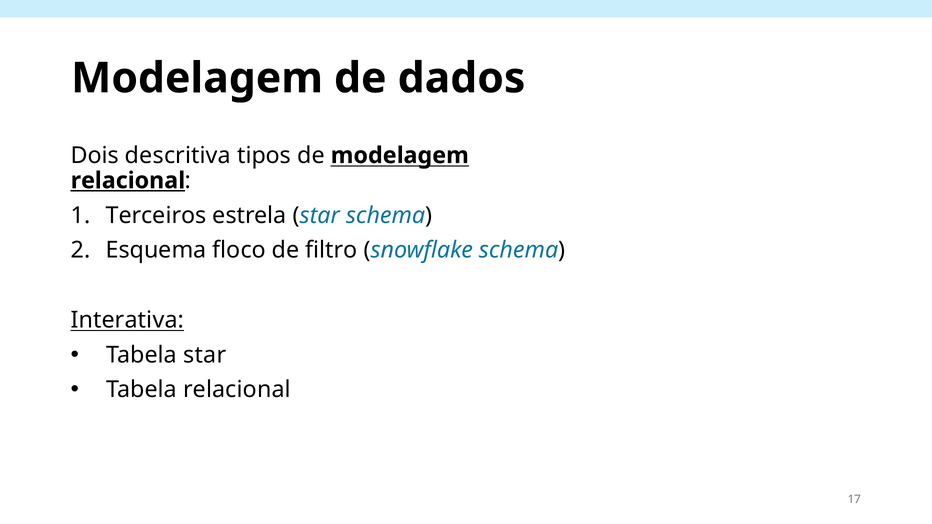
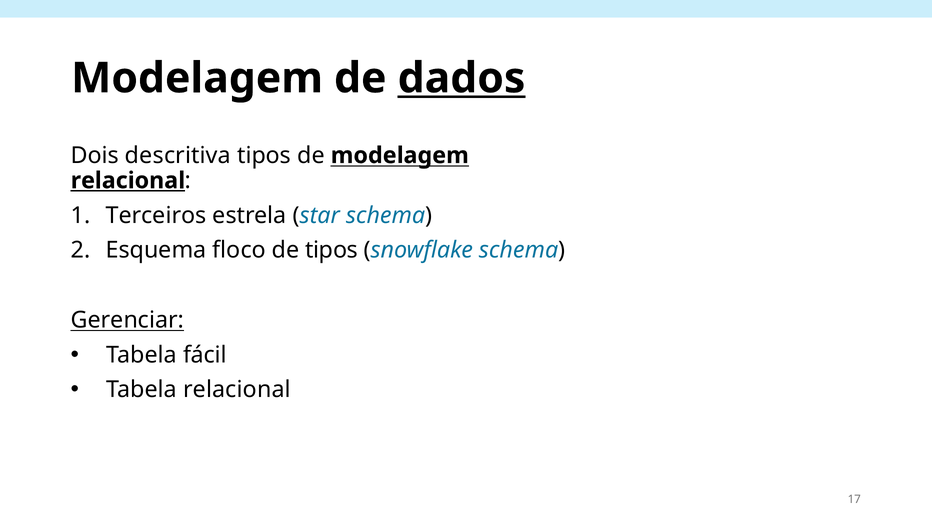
dados underline: none -> present
de filtro: filtro -> tipos
Interativa: Interativa -> Gerenciar
Tabela star: star -> fácil
